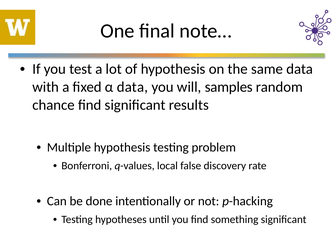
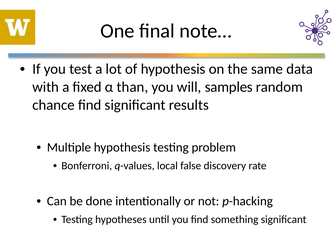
α data: data -> than
